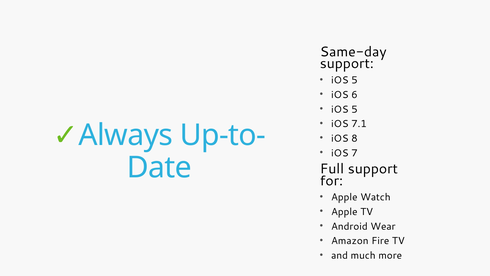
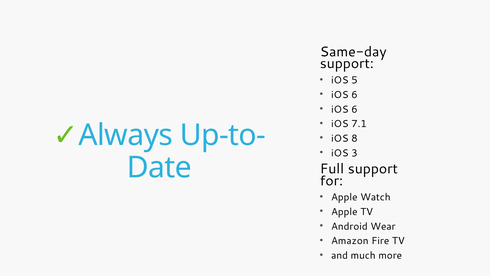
5 at (354, 109): 5 -> 6
7: 7 -> 3
